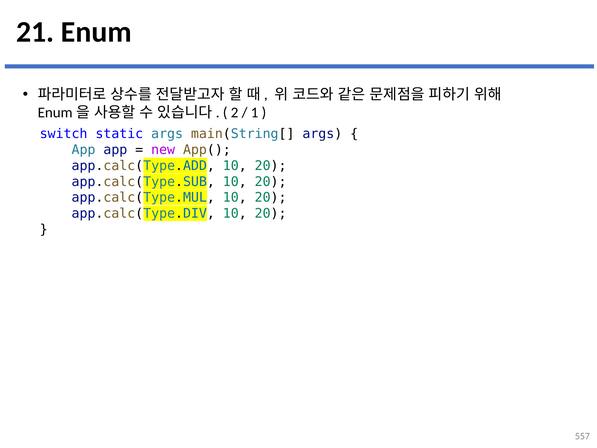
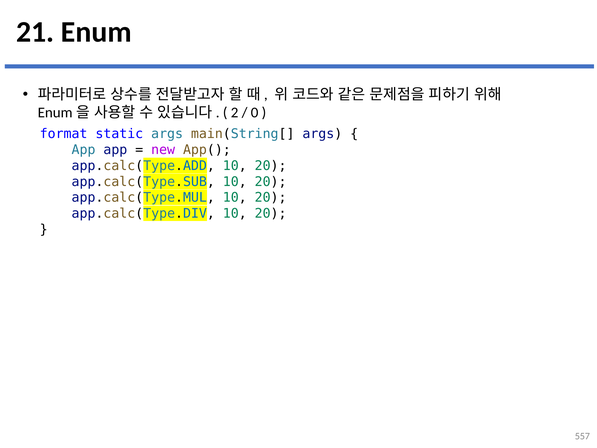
1: 1 -> 0
switch: switch -> format
